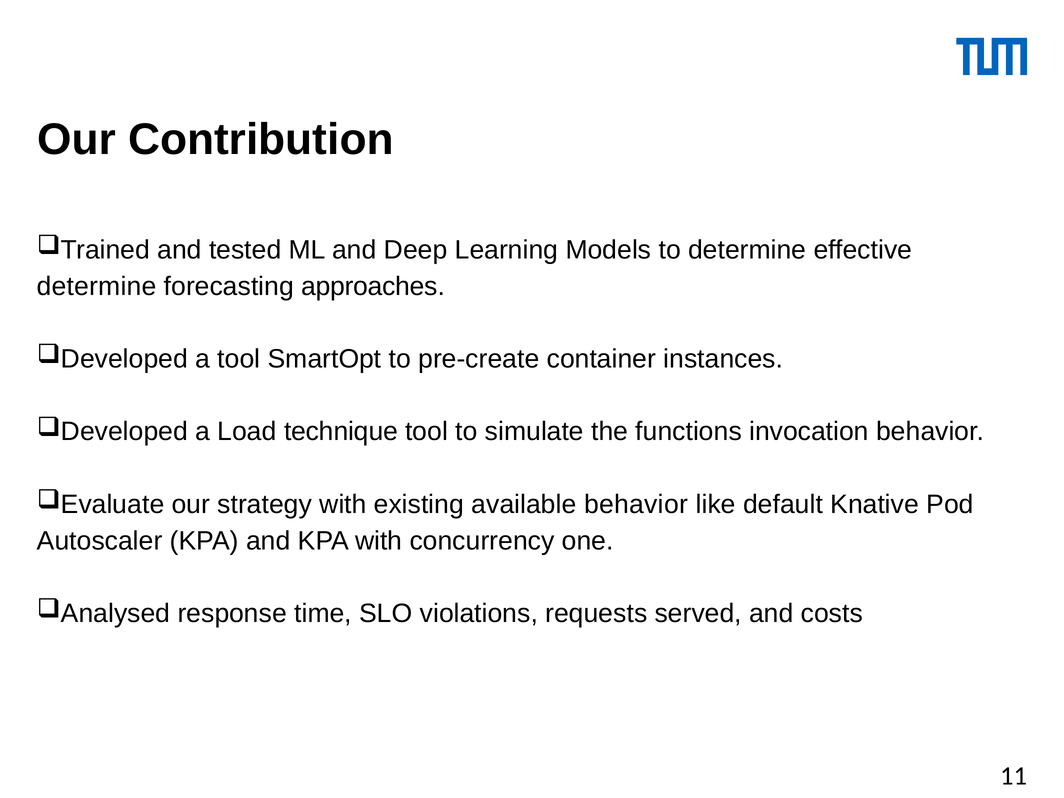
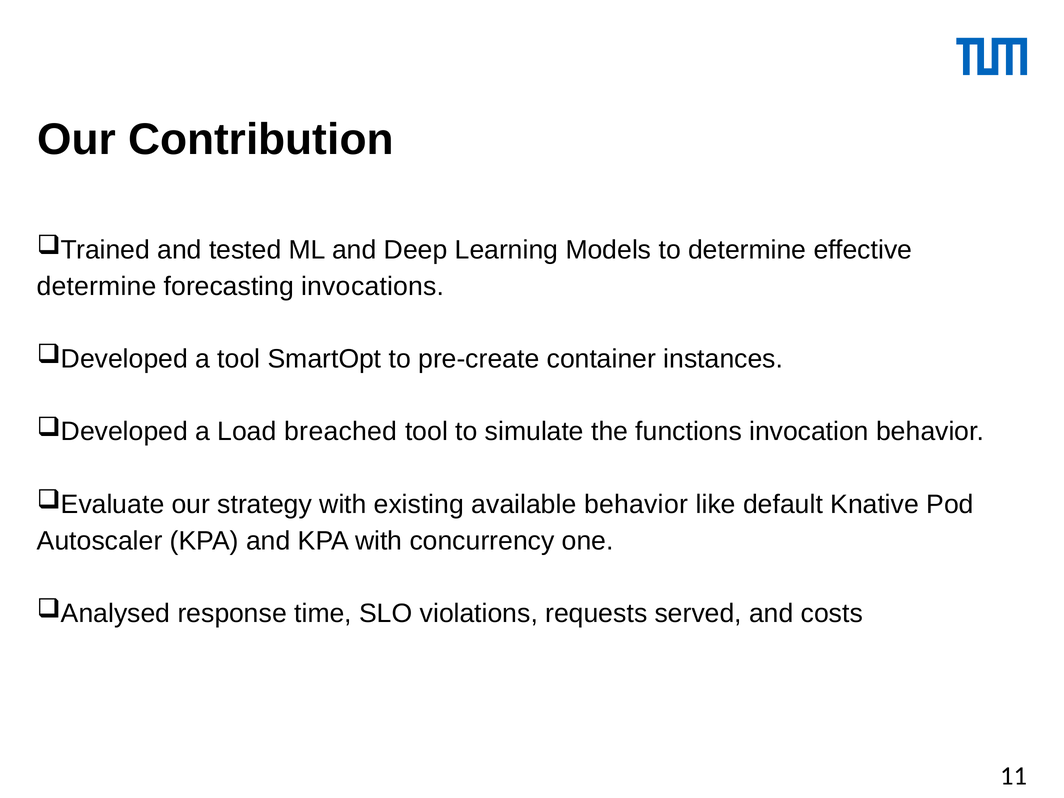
approaches: approaches -> invocations
technique: technique -> breached
